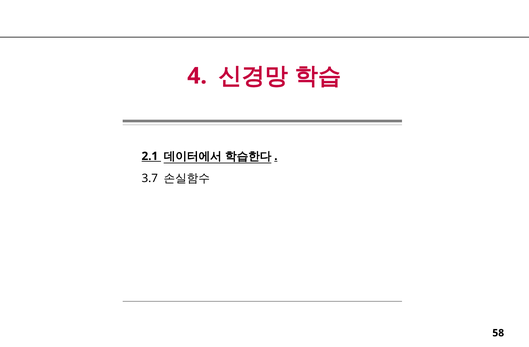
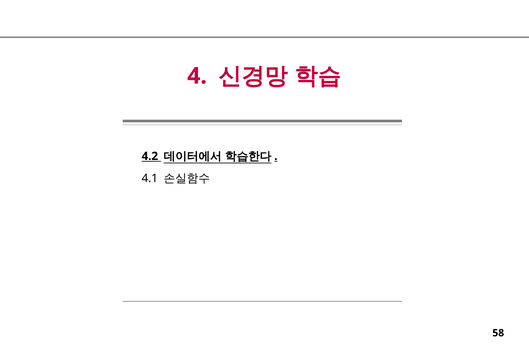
2.1: 2.1 -> 4.2
3.7: 3.7 -> 4.1
